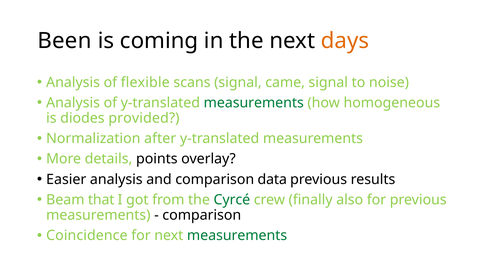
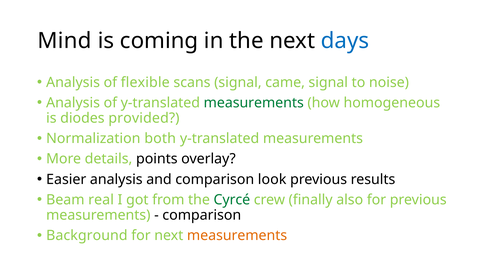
Been: Been -> Mind
days colour: orange -> blue
after: after -> both
data: data -> look
that: that -> real
Coincidence: Coincidence -> Background
measurements at (237, 235) colour: green -> orange
